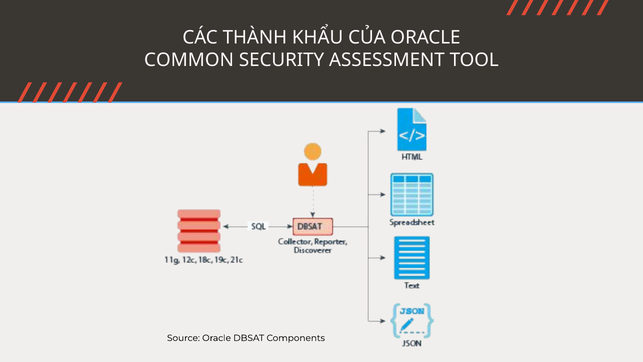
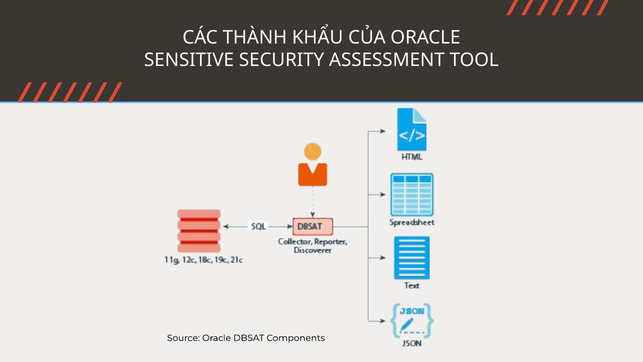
COMMON: COMMON -> SENSITIVE
